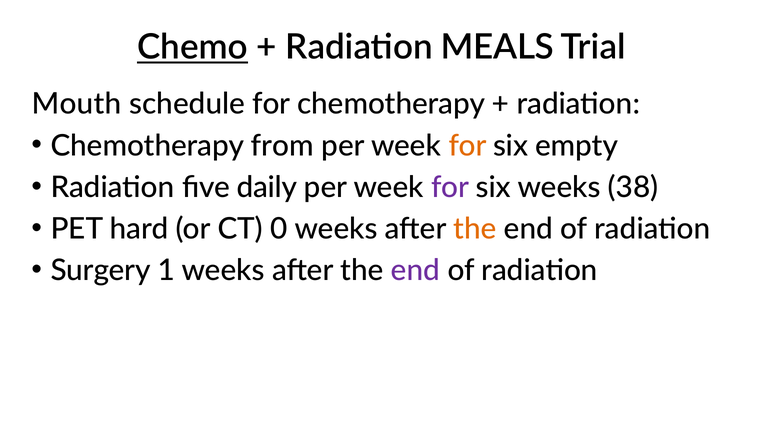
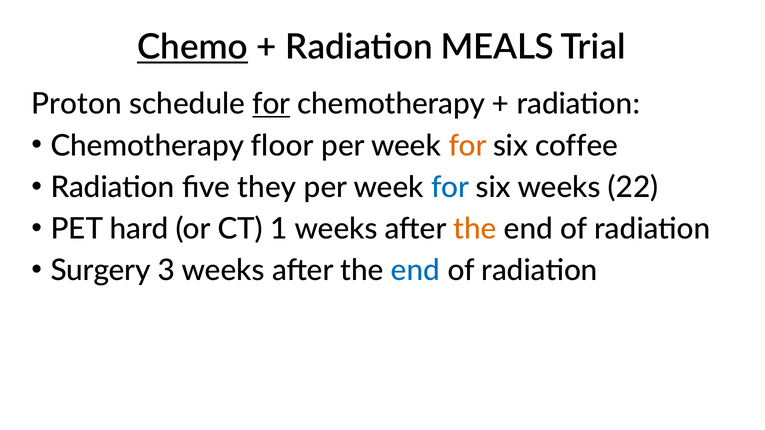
Mouth: Mouth -> Proton
for at (271, 104) underline: none -> present
from: from -> floor
empty: empty -> coffee
daily: daily -> they
for at (450, 187) colour: purple -> blue
38: 38 -> 22
0: 0 -> 1
1: 1 -> 3
end at (416, 271) colour: purple -> blue
